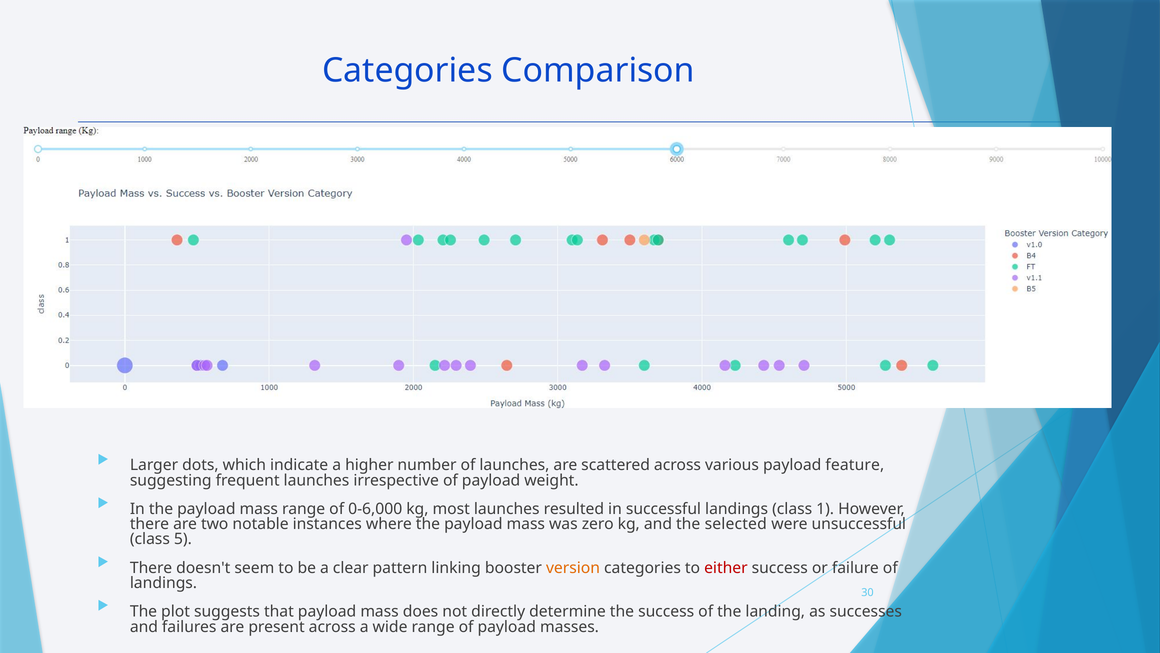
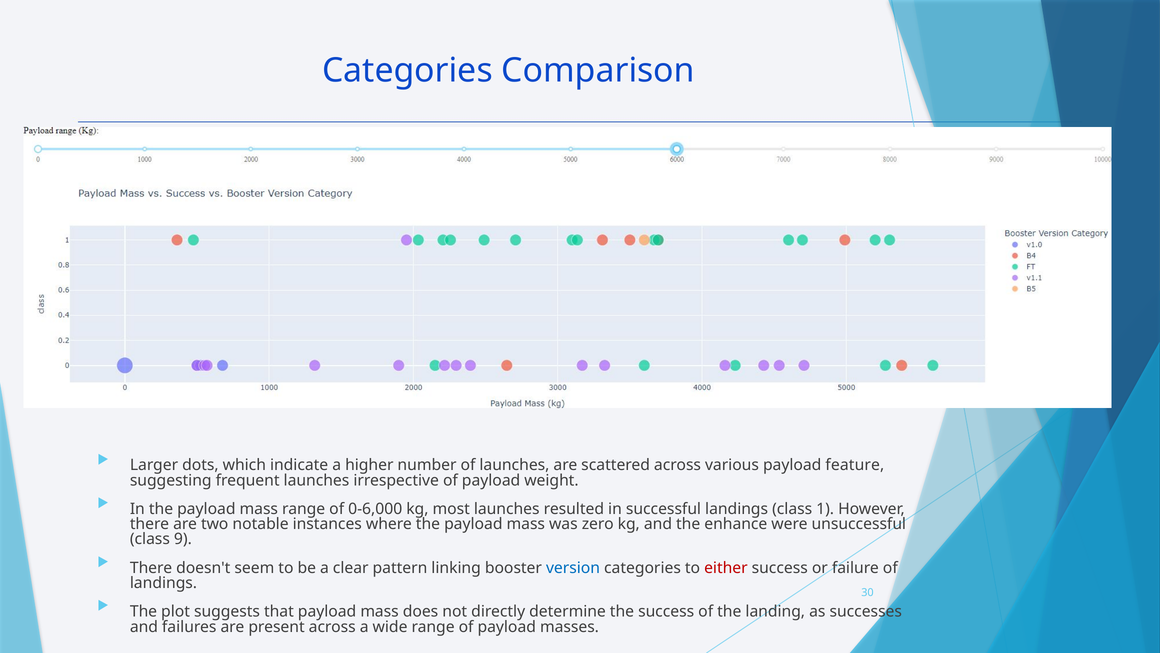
selected: selected -> enhance
5: 5 -> 9
version colour: orange -> blue
